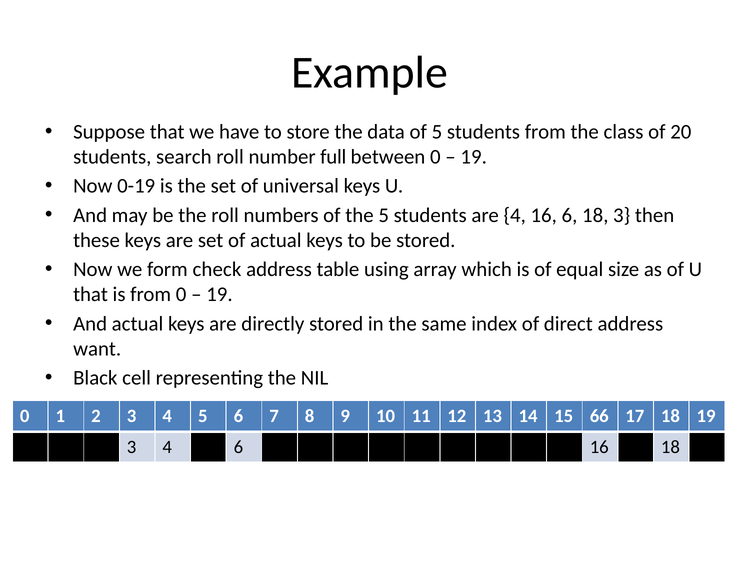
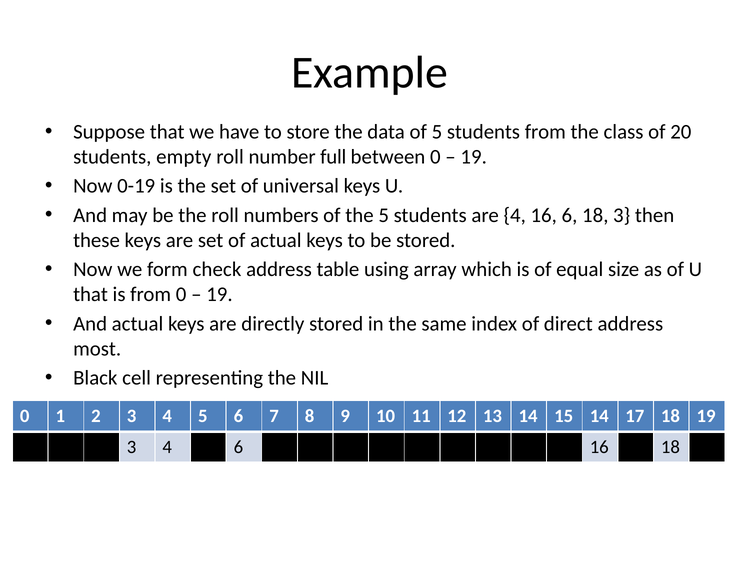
search: search -> empty
want: want -> most
15 66: 66 -> 14
